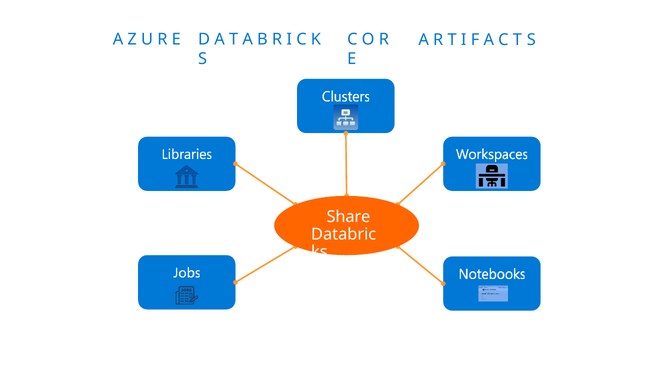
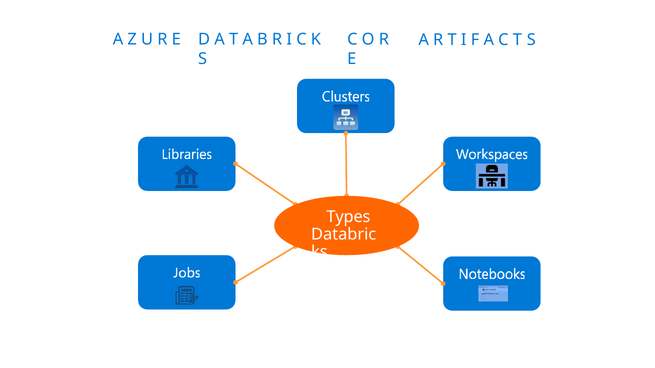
Share: Share -> Types
